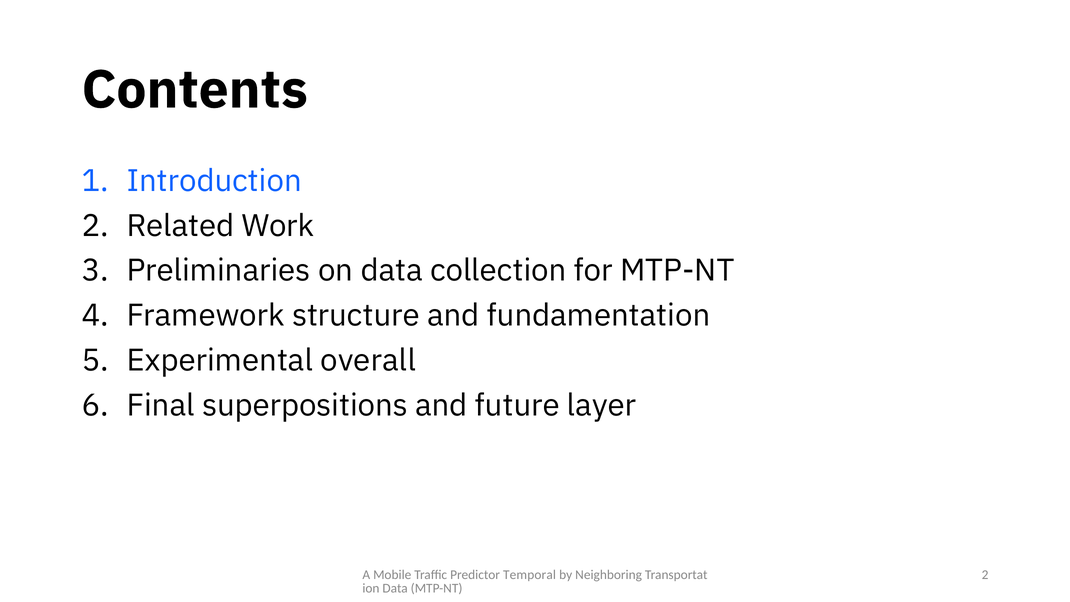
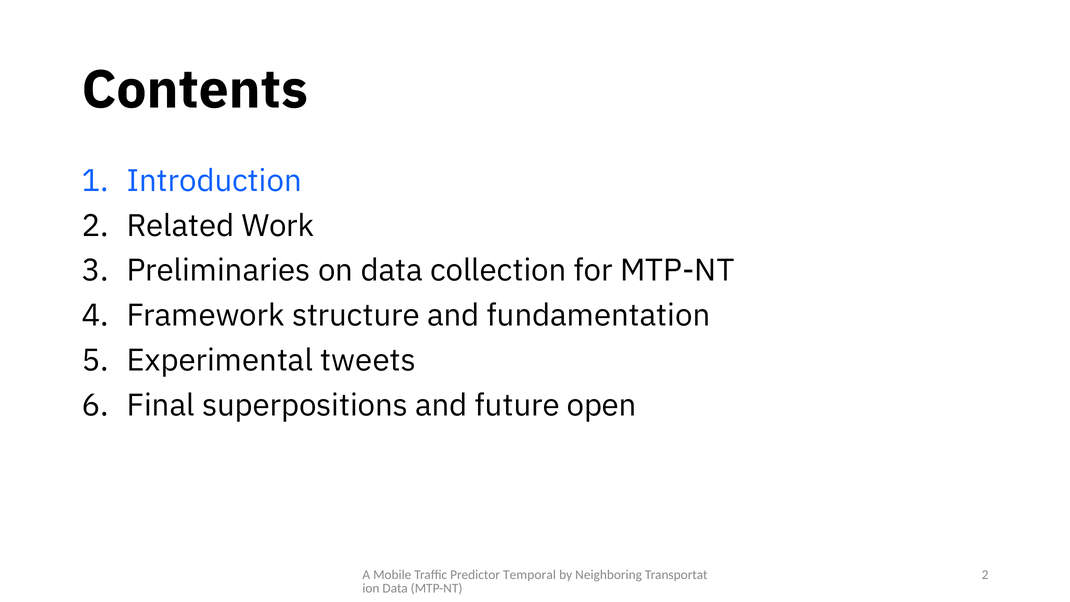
overall: overall -> tweets
layer: layer -> open
